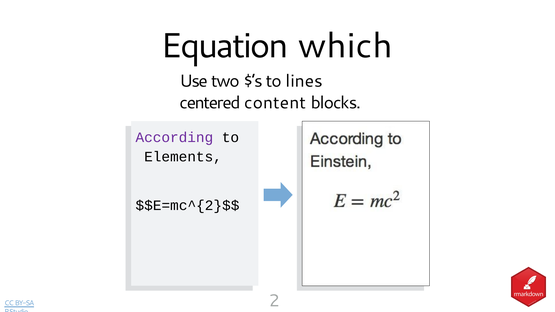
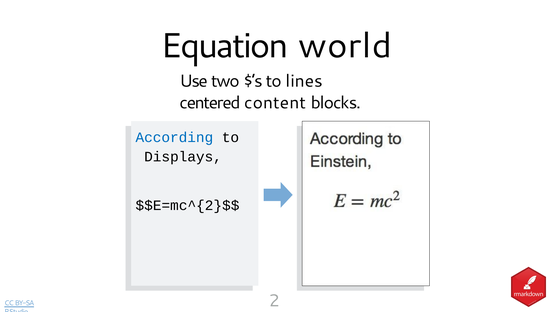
which: which -> world
According colour: purple -> blue
Elements: Elements -> Displays
